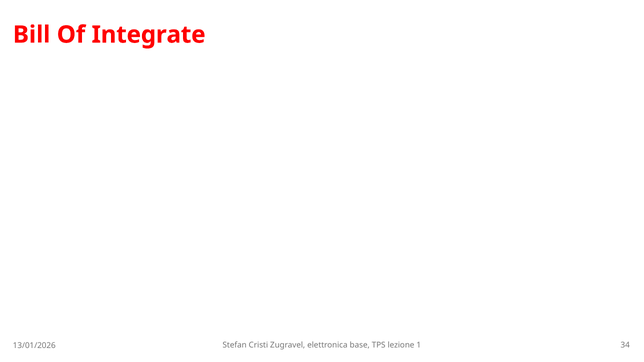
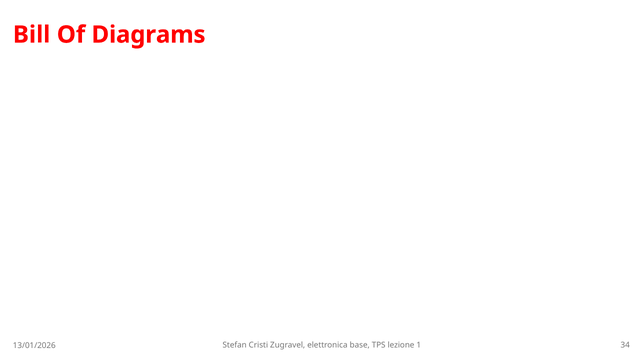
Integrate: Integrate -> Diagrams
